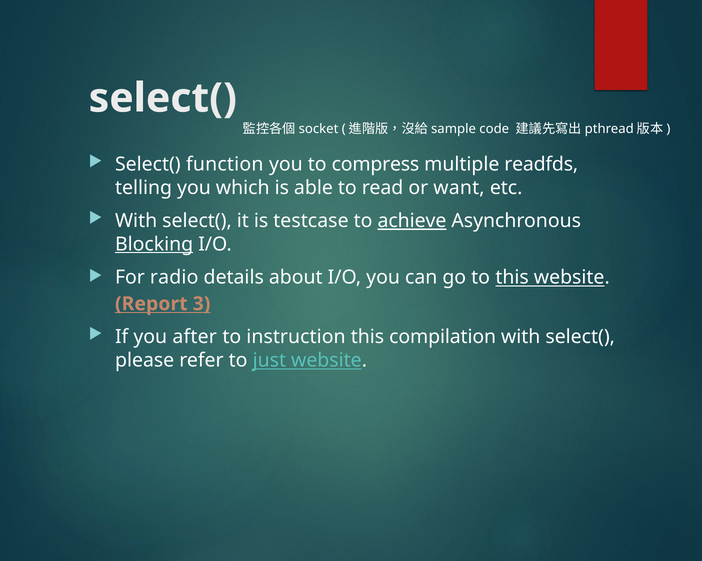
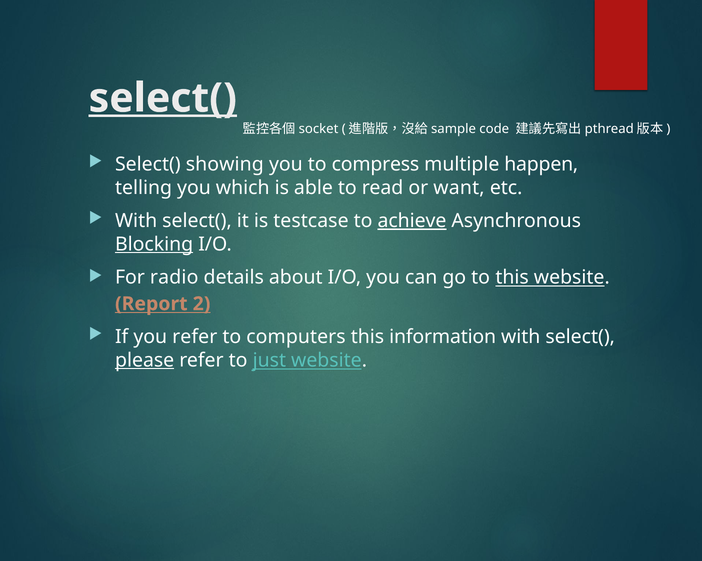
select( at (163, 98) underline: none -> present
function: function -> showing
readfds: readfds -> happen
3: 3 -> 2
you after: after -> refer
instruction: instruction -> computers
compilation: compilation -> information
please underline: none -> present
